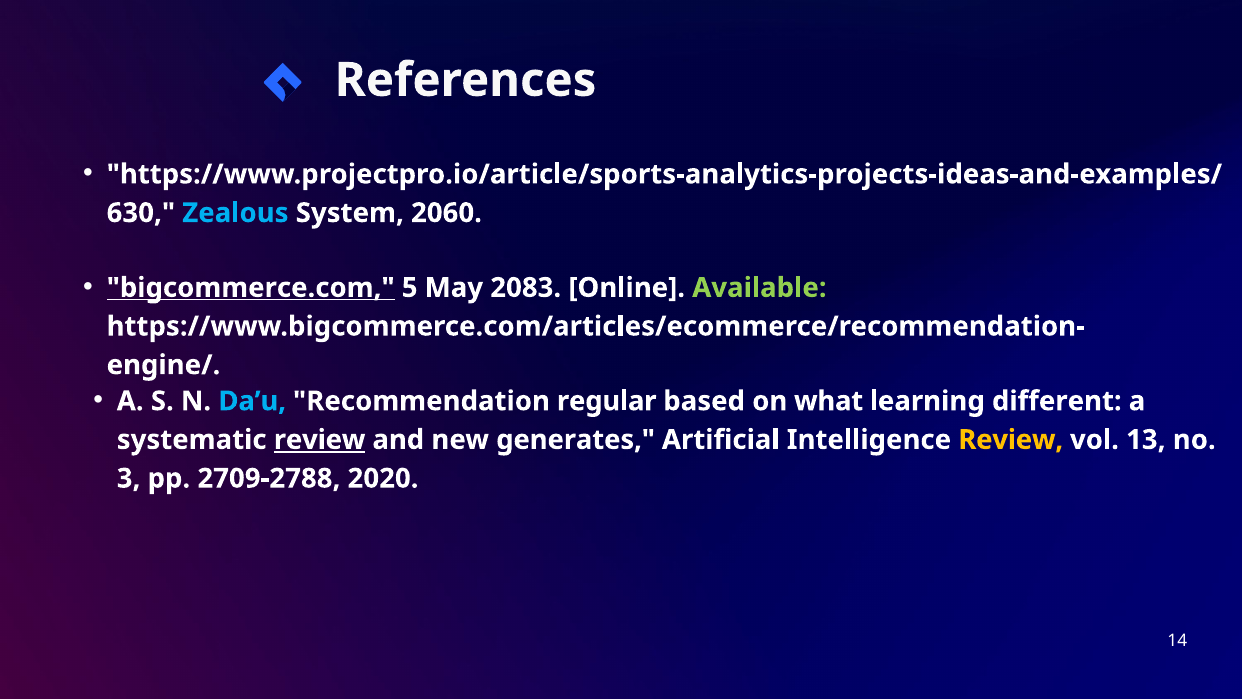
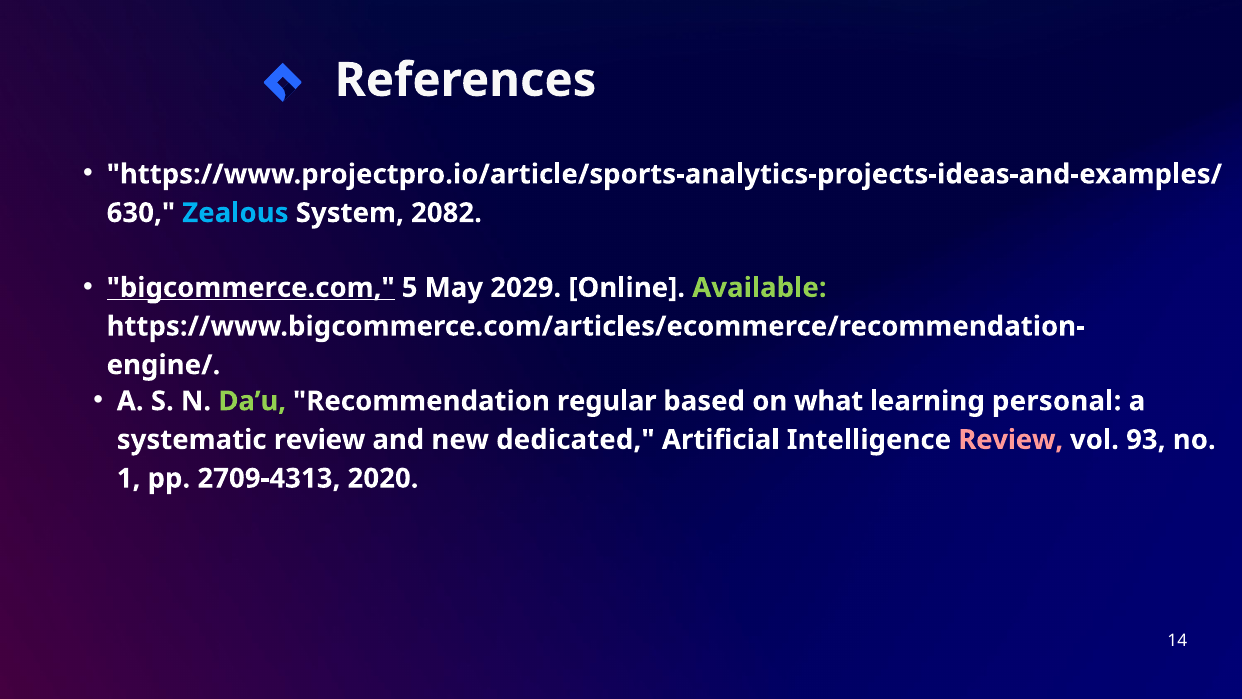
2060: 2060 -> 2082
2083: 2083 -> 2029
Da’u colour: light blue -> light green
different: different -> personal
review at (320, 440) underline: present -> none
generates: generates -> dedicated
Review at (1011, 440) colour: yellow -> pink
13: 13 -> 93
3: 3 -> 1
2709-2788: 2709-2788 -> 2709-4313
